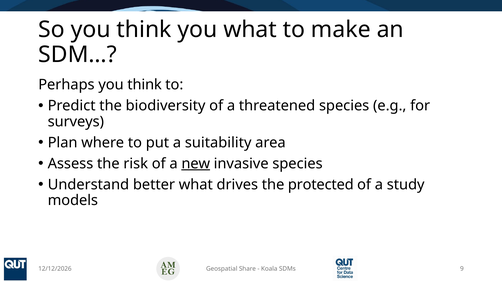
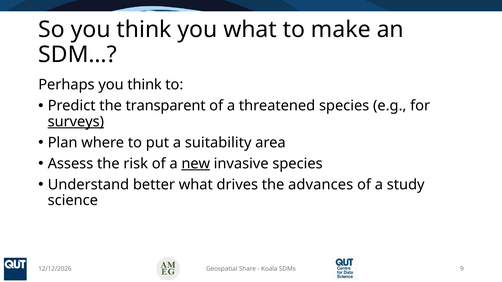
biodiversity: biodiversity -> transparent
surveys underline: none -> present
protected: protected -> advances
models: models -> science
